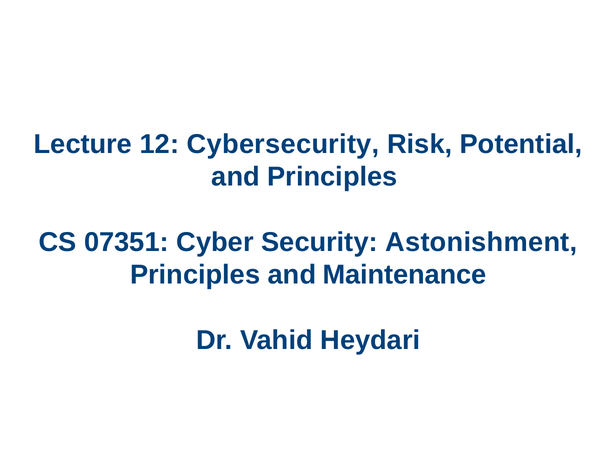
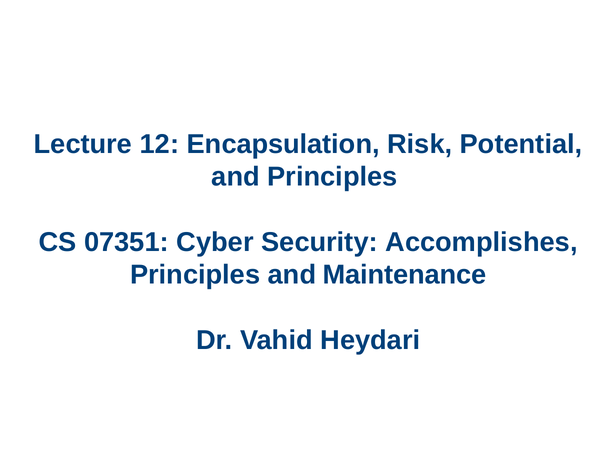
Cybersecurity: Cybersecurity -> Encapsulation
Astonishment: Astonishment -> Accomplishes
